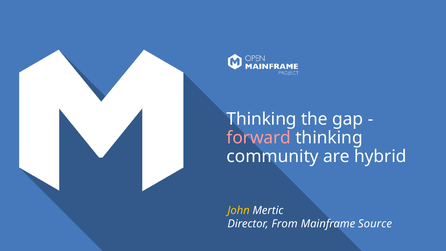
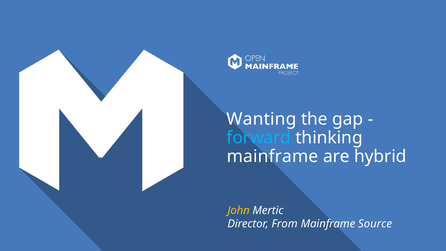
Thinking at (262, 119): Thinking -> Wanting
forward colour: pink -> light blue
community at (273, 156): community -> mainframe
